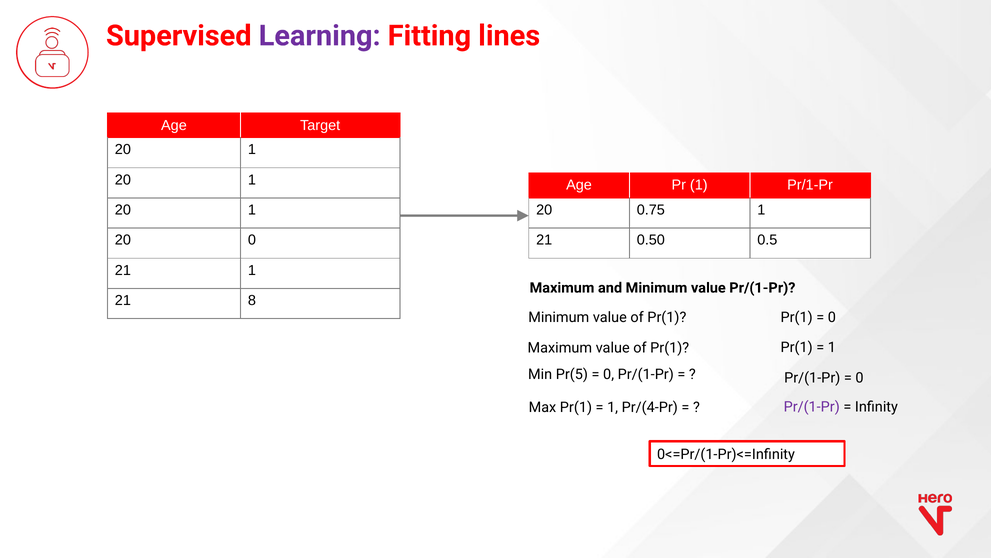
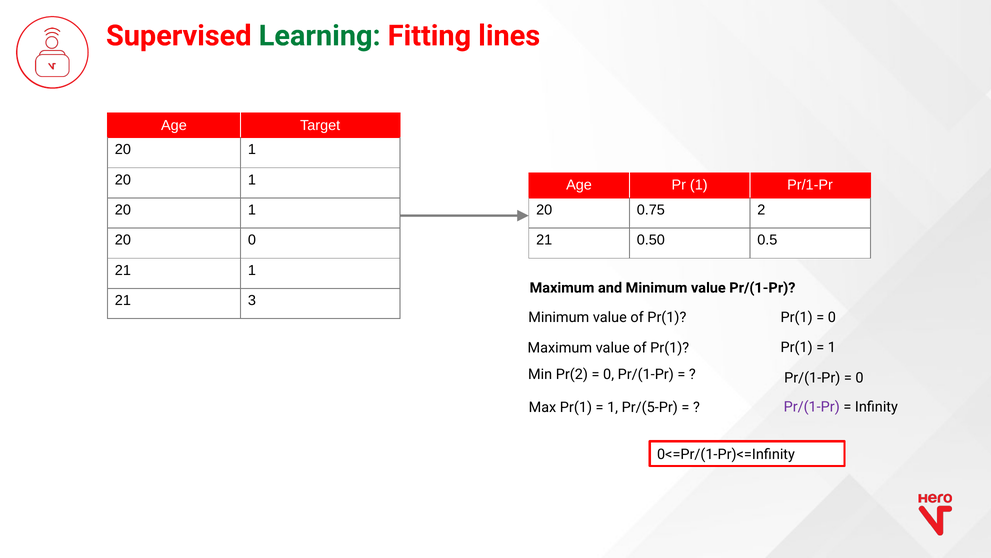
Learning colour: purple -> green
0.75 1: 1 -> 2
8: 8 -> 3
Pr(5: Pr(5 -> Pr(2
Pr/(4-Pr: Pr/(4-Pr -> Pr/(5-Pr
